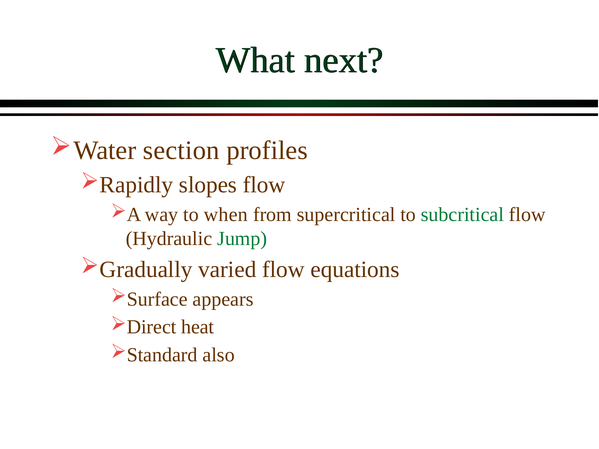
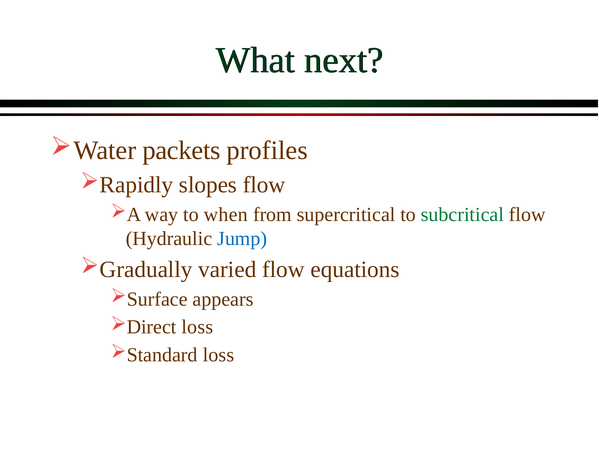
section: section -> packets
Jump colour: green -> blue
heat at (198, 327): heat -> loss
also at (219, 355): also -> loss
